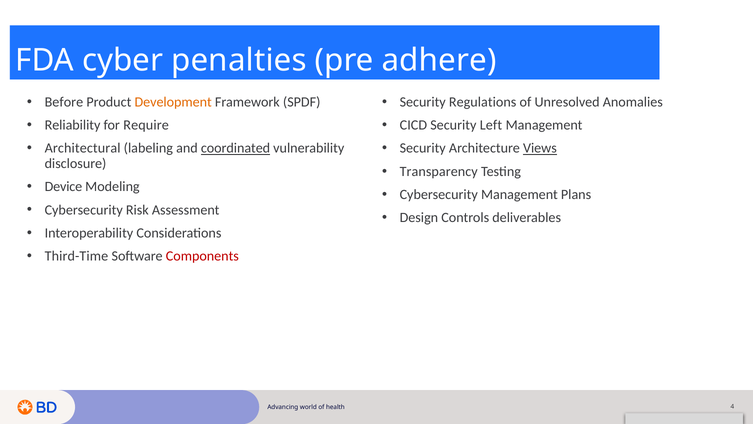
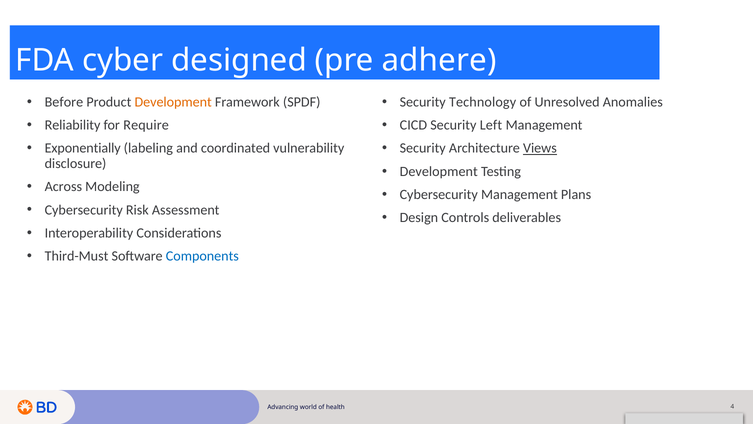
penalties: penalties -> designed
Regulations: Regulations -> Technology
Architectural: Architectural -> Exponentially
coordinated underline: present -> none
Transparency at (439, 171): Transparency -> Development
Device: Device -> Across
Third-Time: Third-Time -> Third-Must
Components colour: red -> blue
